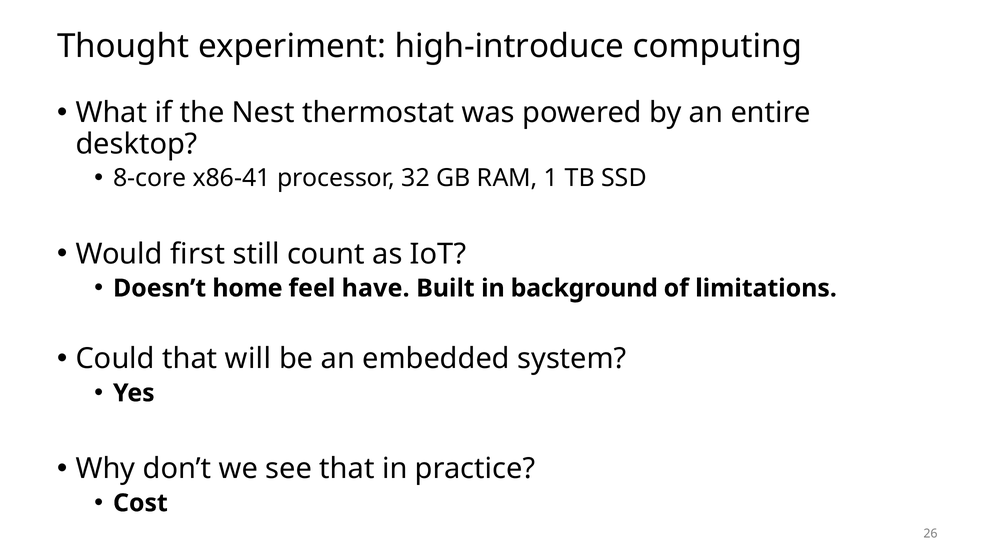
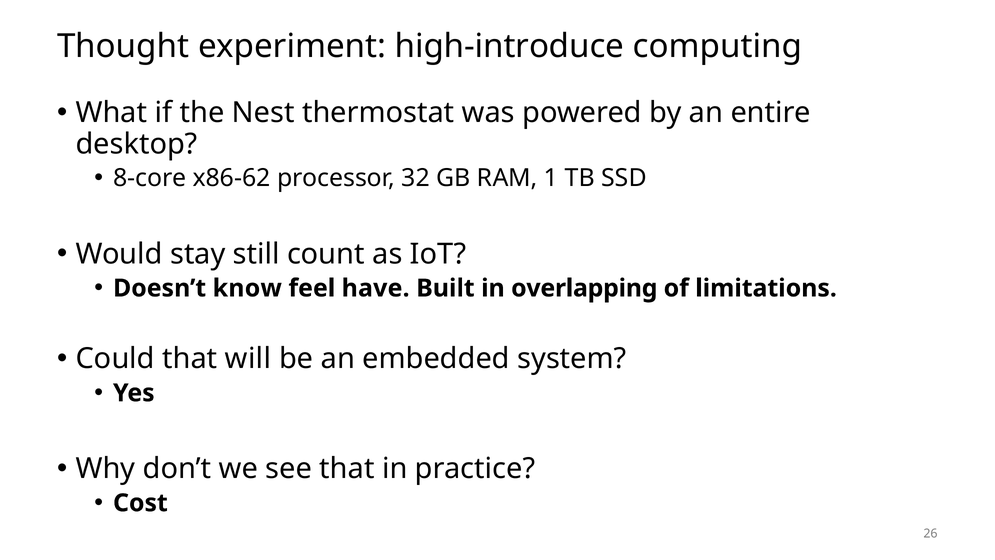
x86-41: x86-41 -> x86-62
first: first -> stay
home: home -> know
background: background -> overlapping
